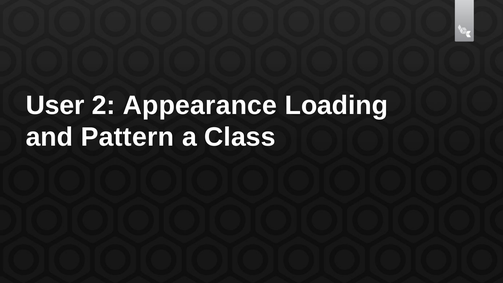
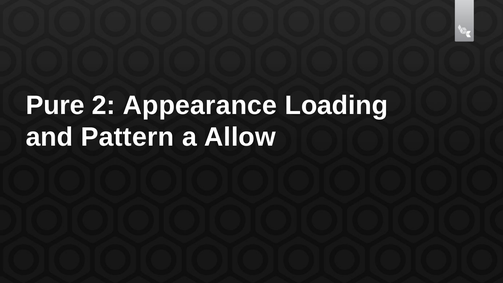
User: User -> Pure
Class: Class -> Allow
